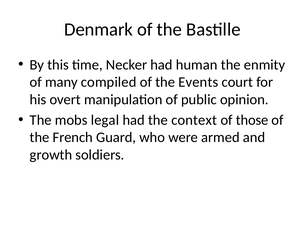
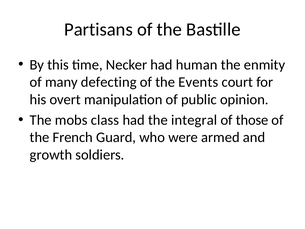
Denmark: Denmark -> Partisans
compiled: compiled -> defecting
legal: legal -> class
context: context -> integral
